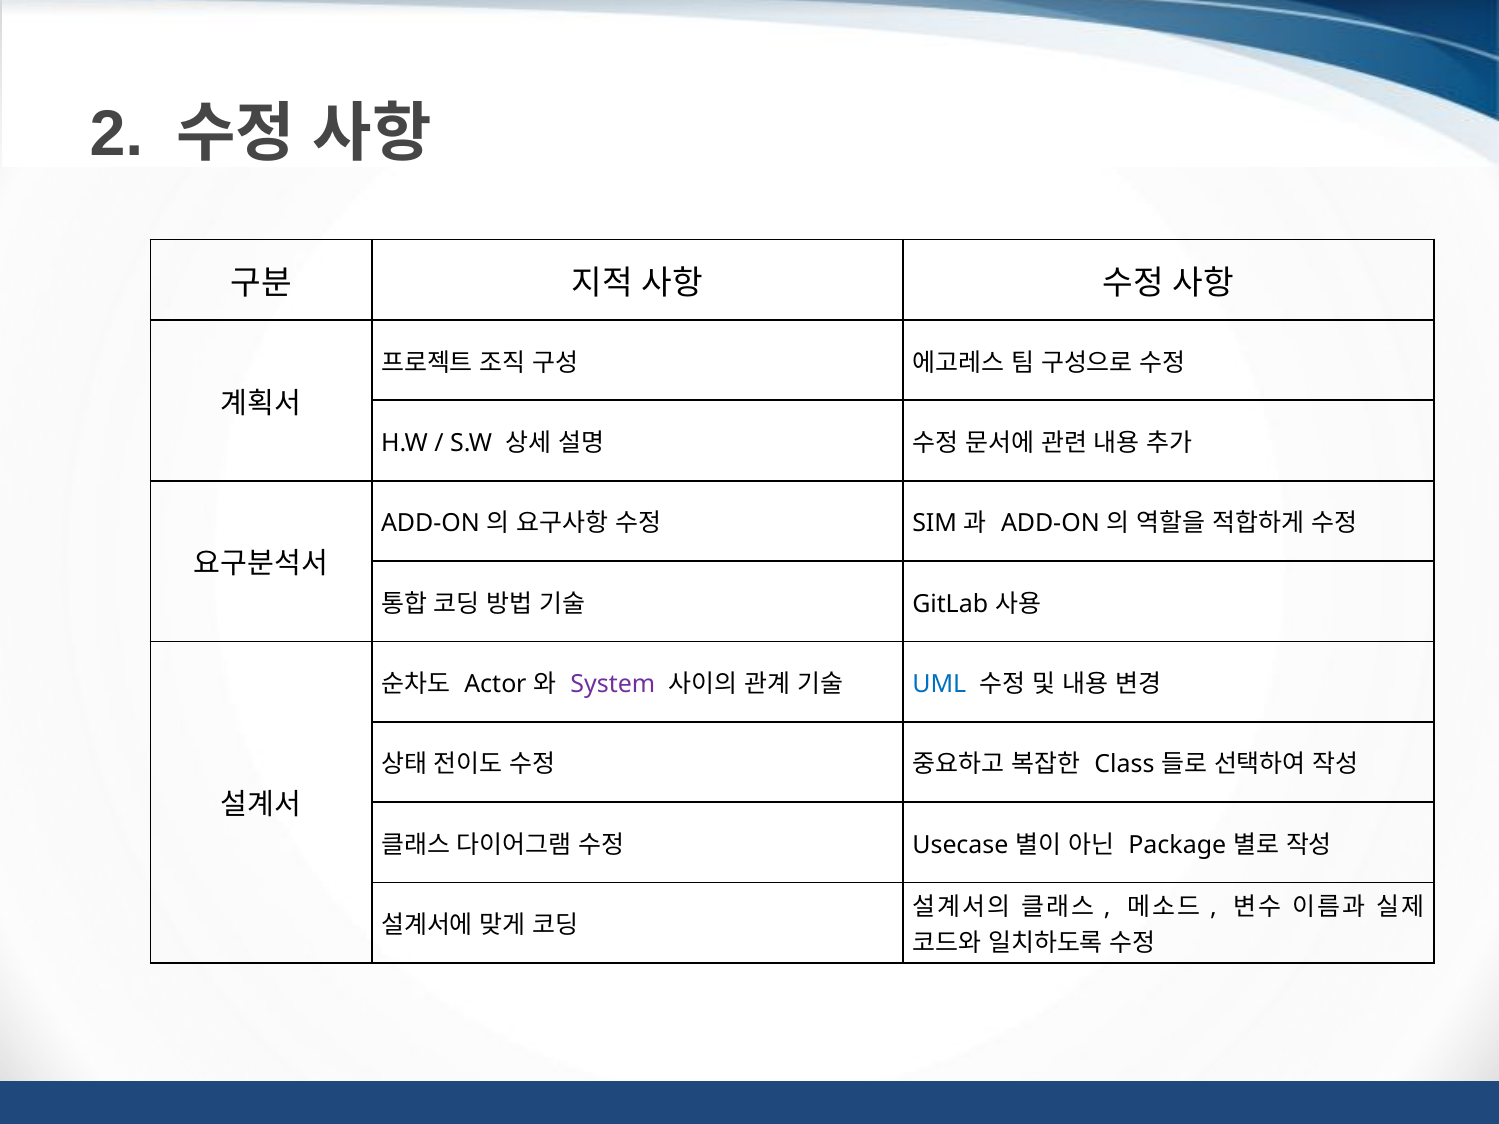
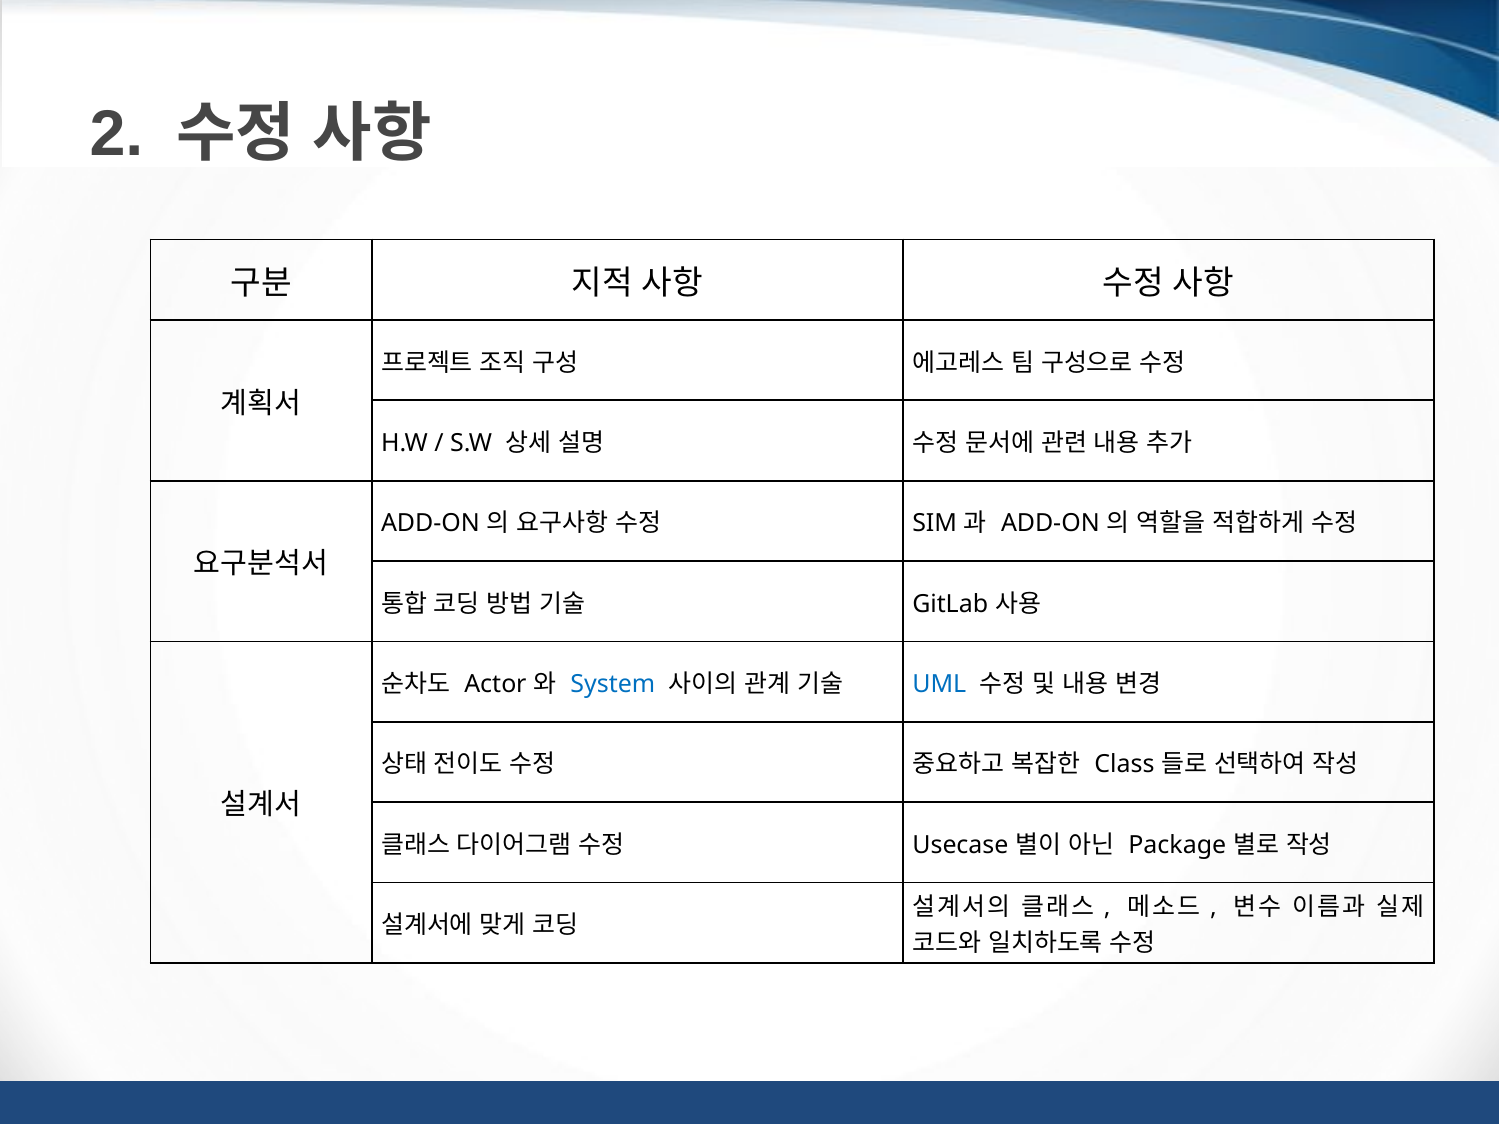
System colour: purple -> blue
